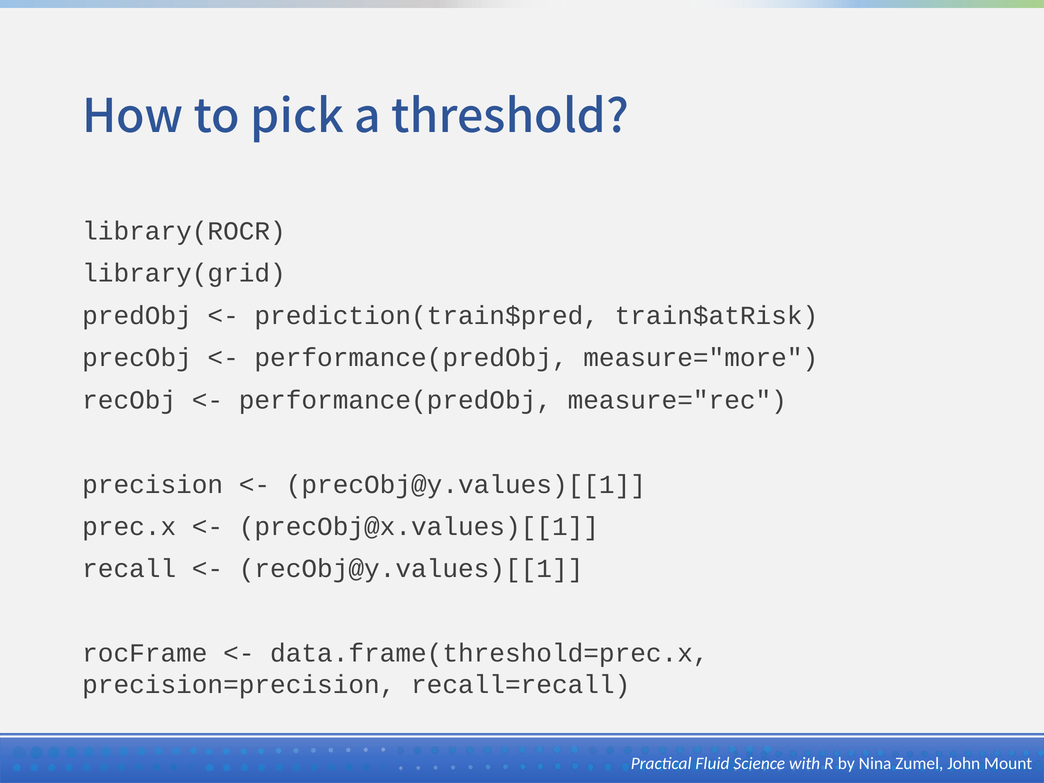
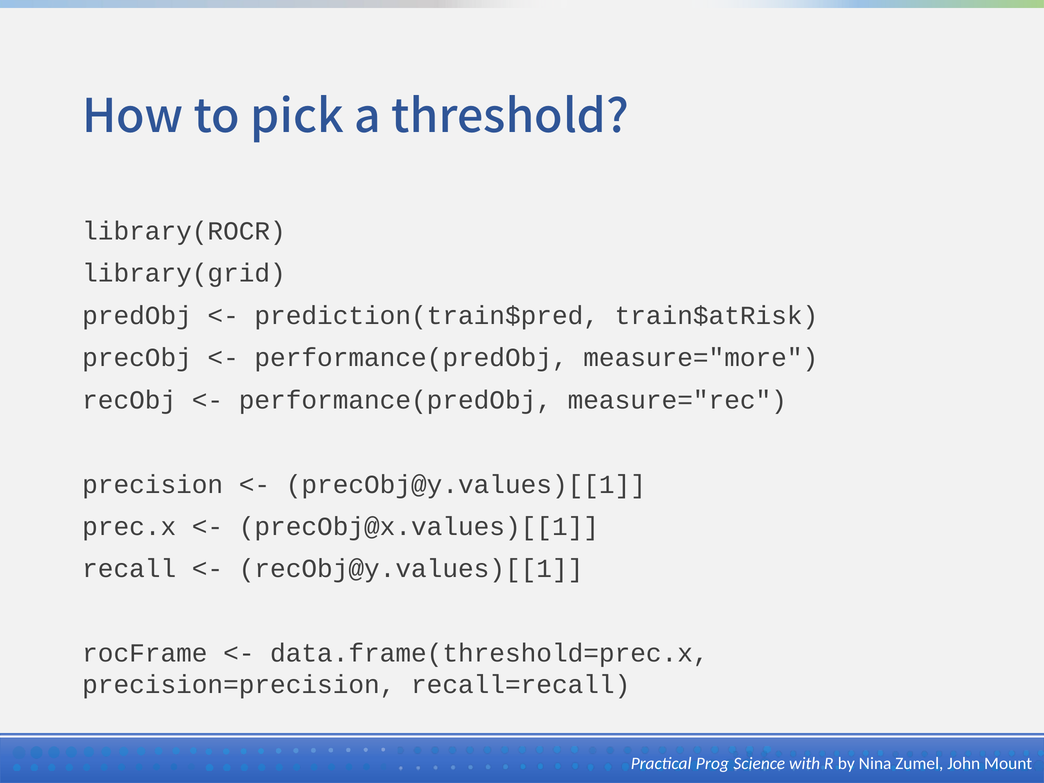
Fluid: Fluid -> Prog
